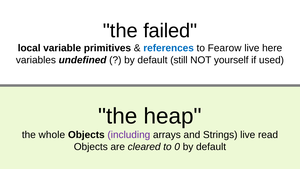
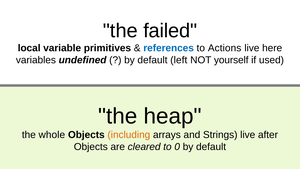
Fearow: Fearow -> Actions
still: still -> left
including colour: purple -> orange
read: read -> after
